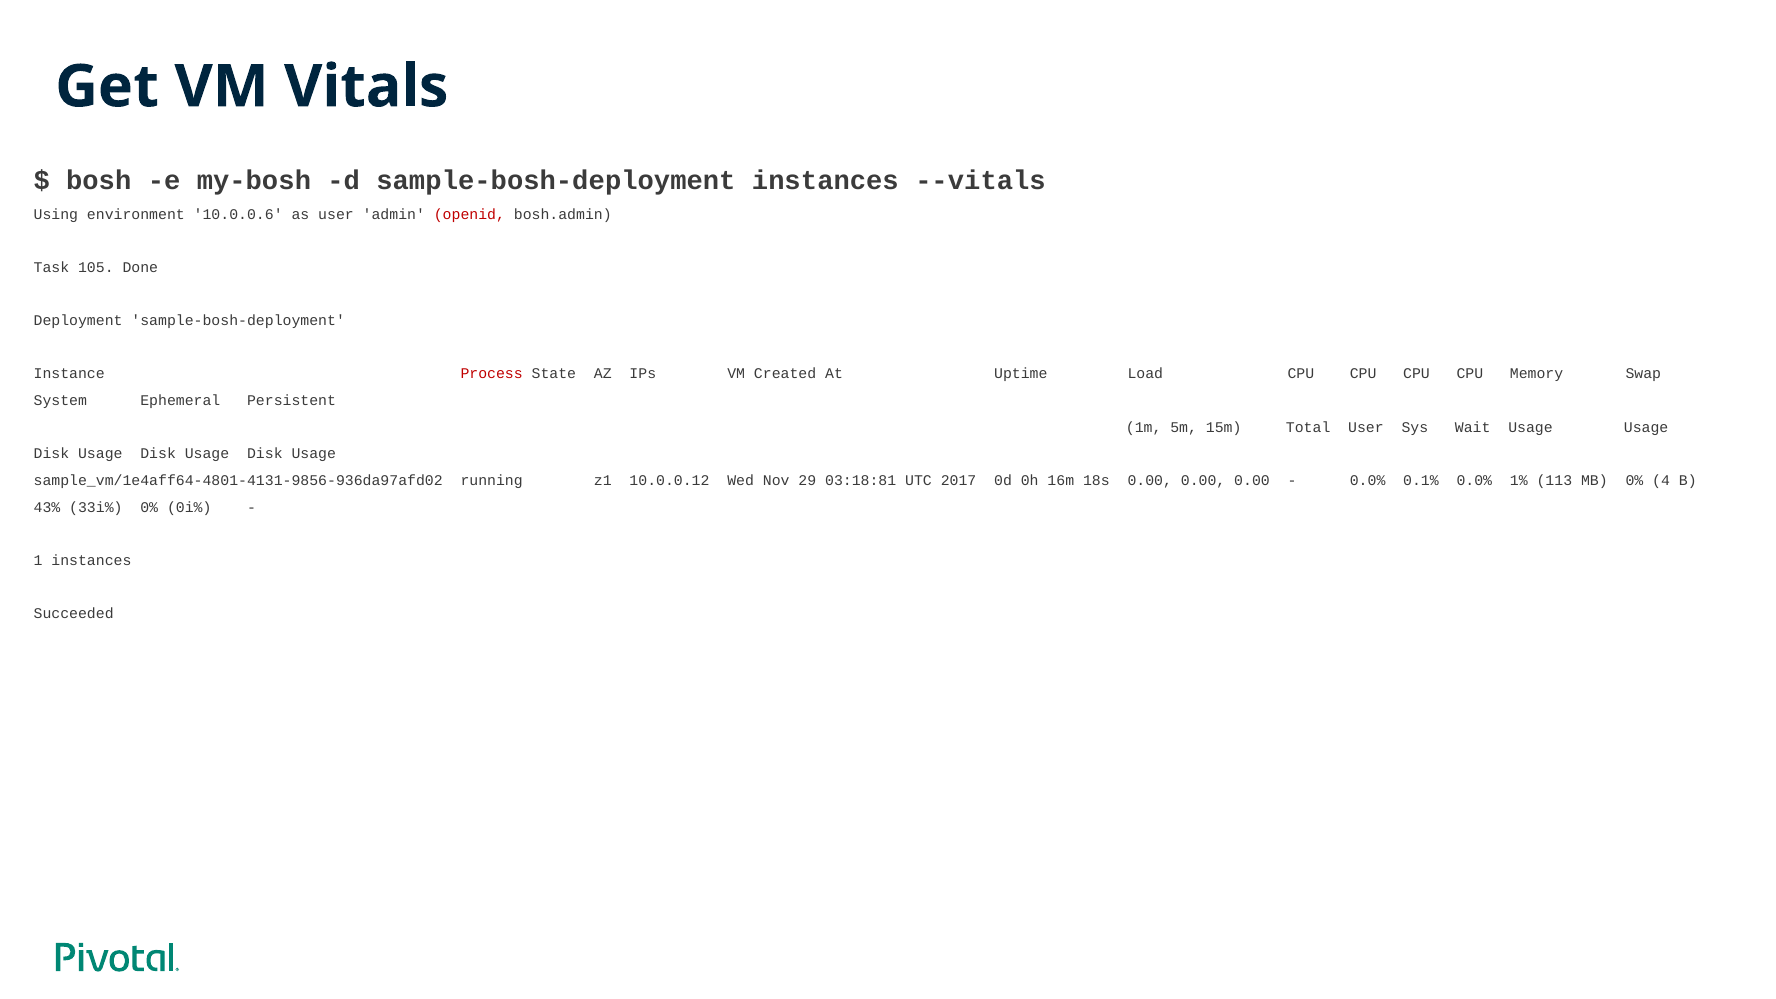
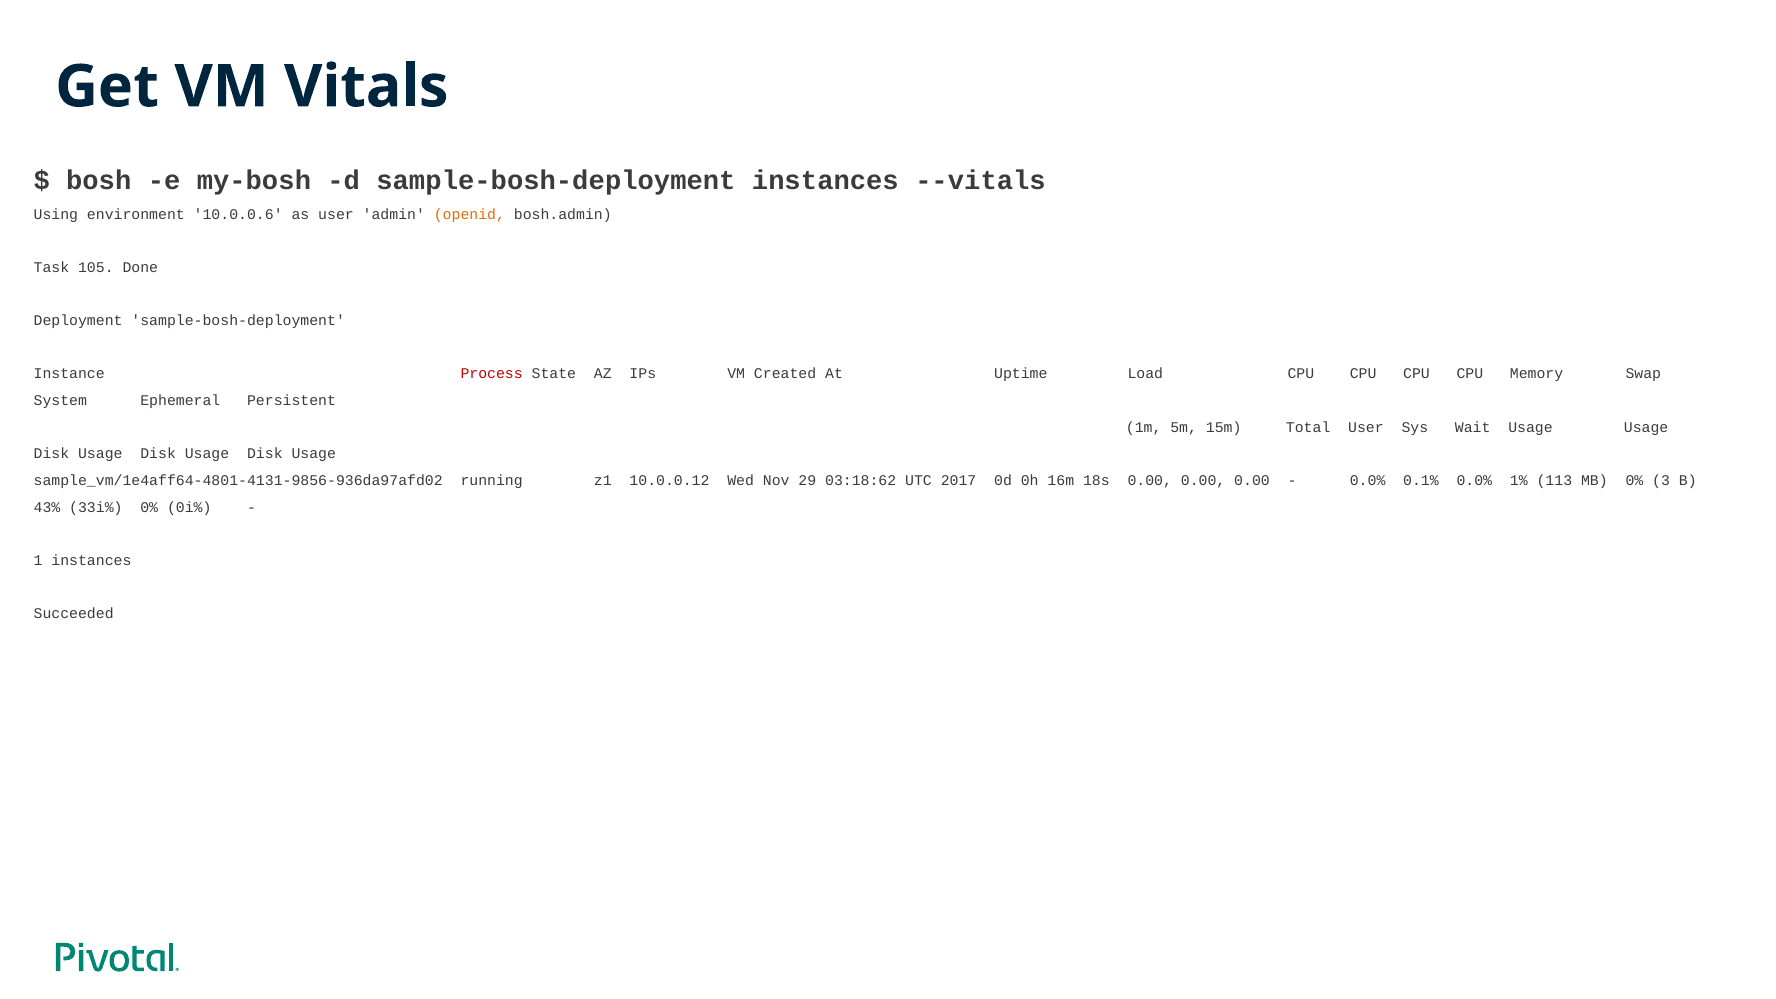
openid colour: red -> orange
03:18:81: 03:18:81 -> 03:18:62
4: 4 -> 3
